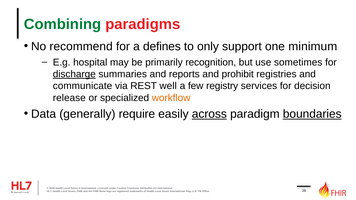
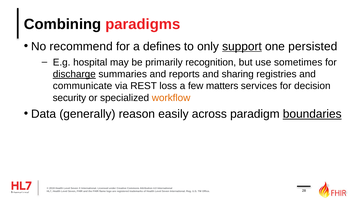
Combining colour: green -> black
support underline: none -> present
minimum: minimum -> persisted
prohibit: prohibit -> sharing
well: well -> loss
registry: registry -> matters
release: release -> security
require: require -> reason
across underline: present -> none
